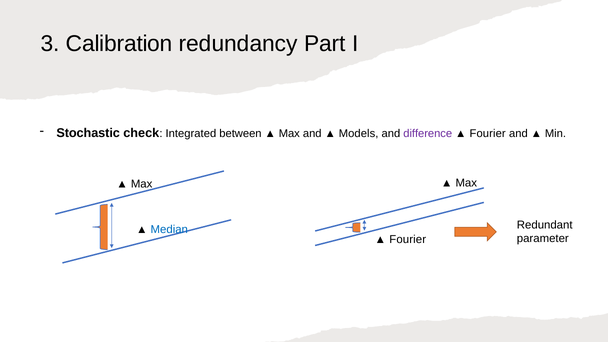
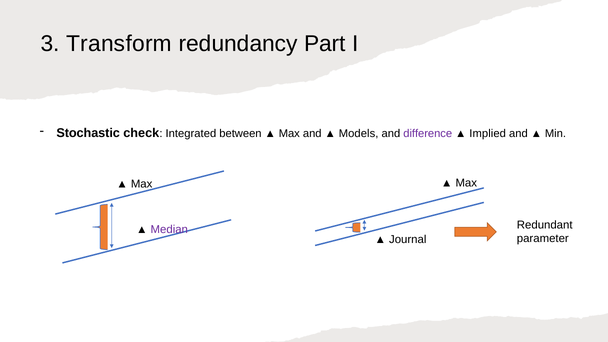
Calibration: Calibration -> Transform
Fourier at (488, 134): Fourier -> Implied
Median colour: blue -> purple
Fourier at (408, 239): Fourier -> Journal
